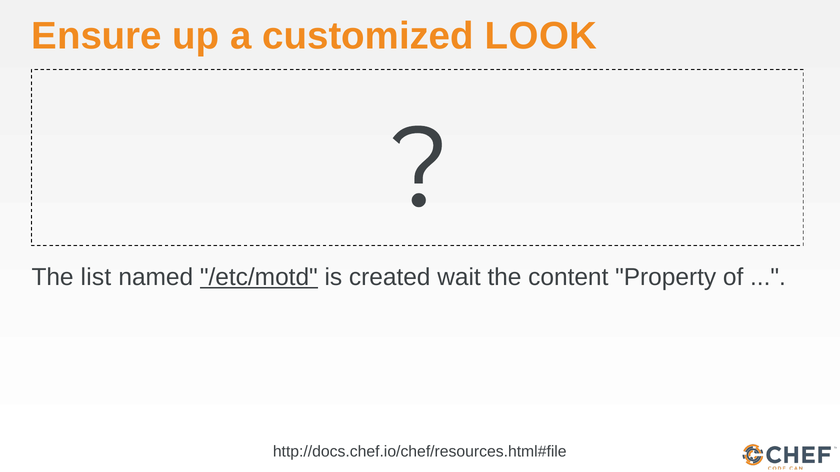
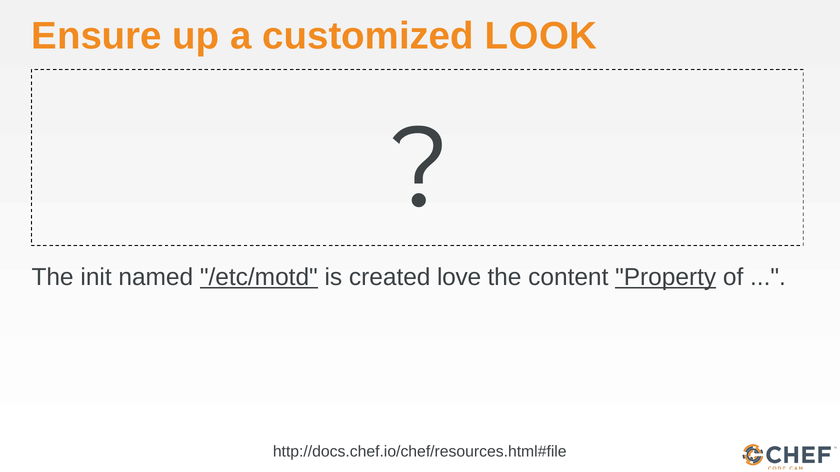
list: list -> init
wait: wait -> love
Property underline: none -> present
